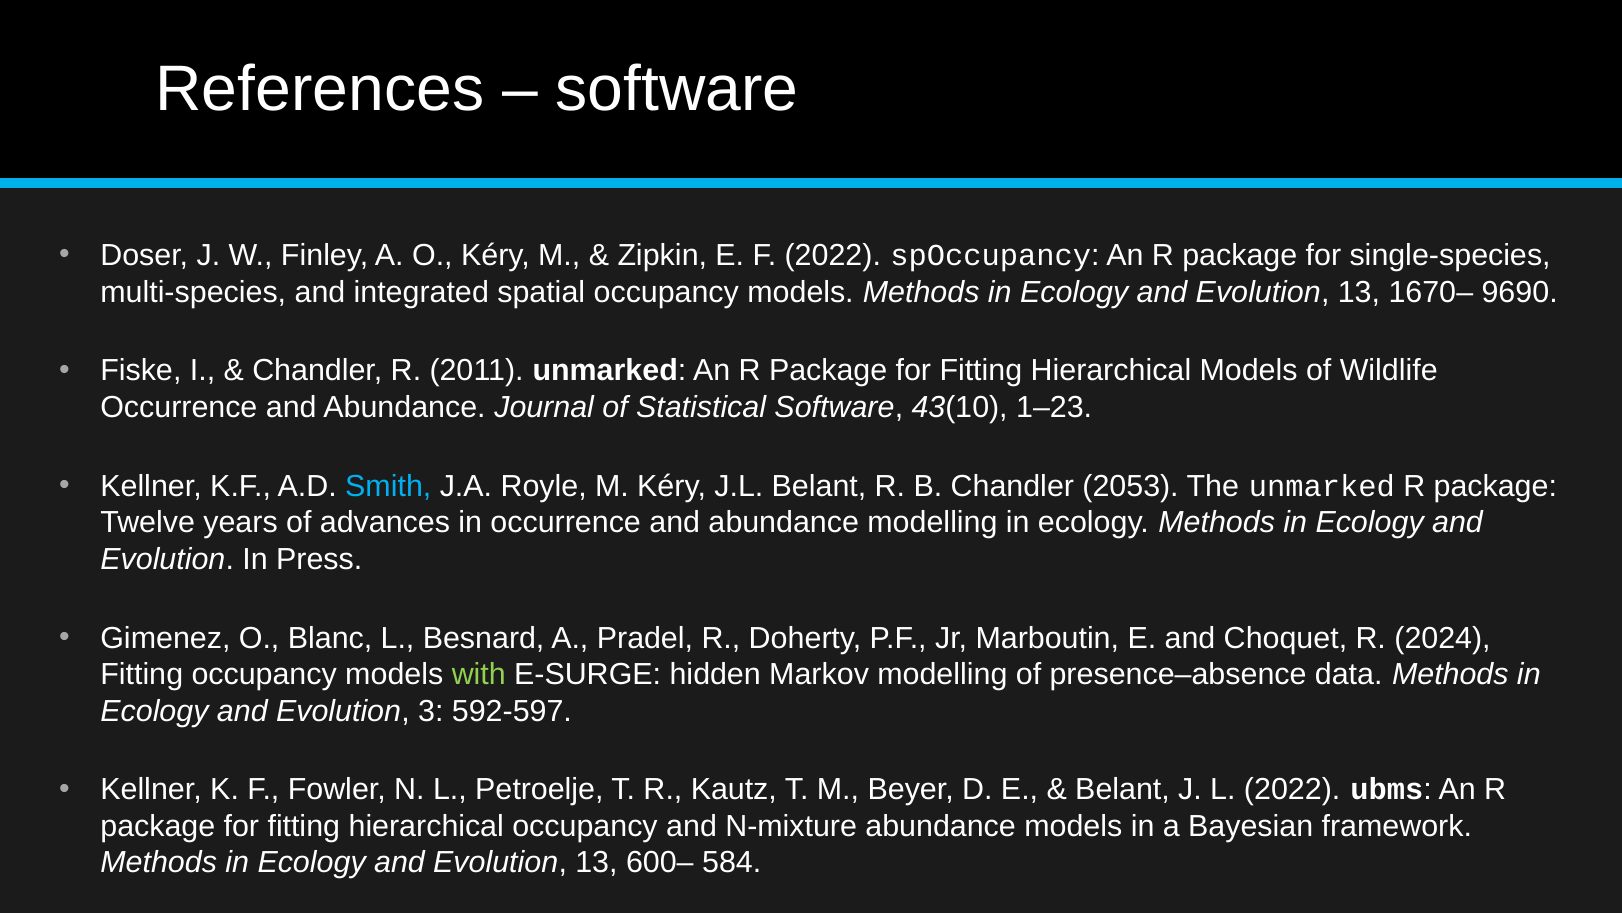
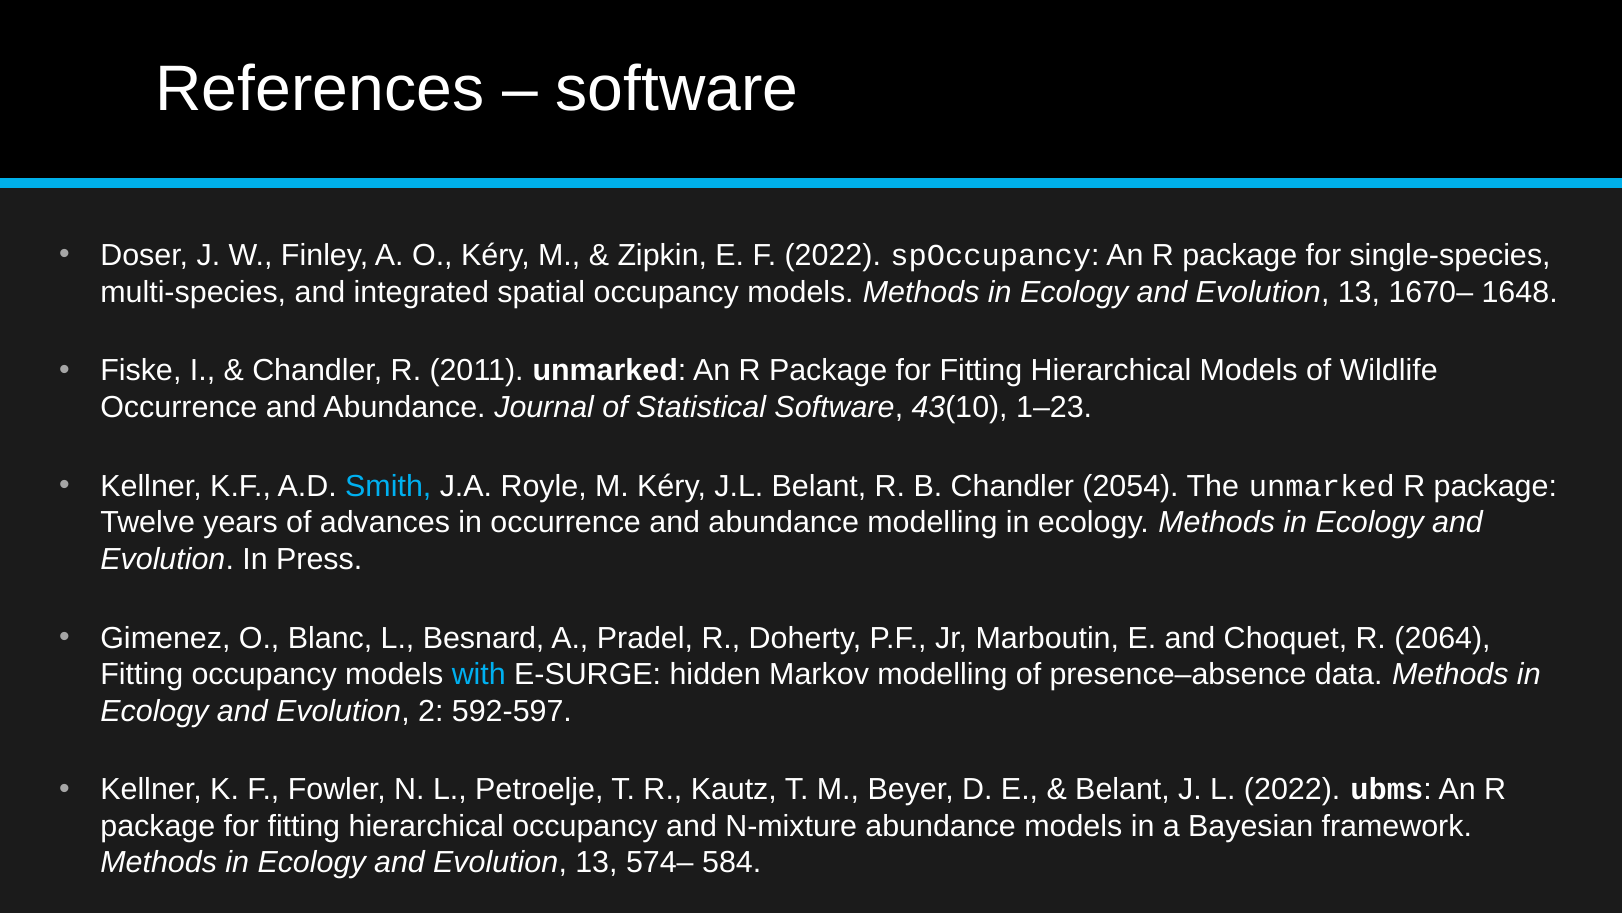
9690: 9690 -> 1648
2053: 2053 -> 2054
2024: 2024 -> 2064
with colour: light green -> light blue
3: 3 -> 2
600–: 600– -> 574–
